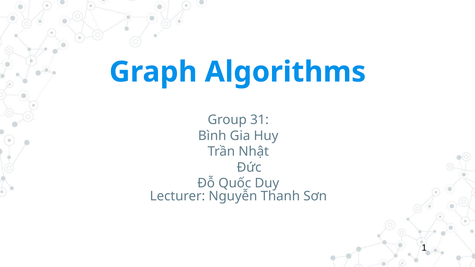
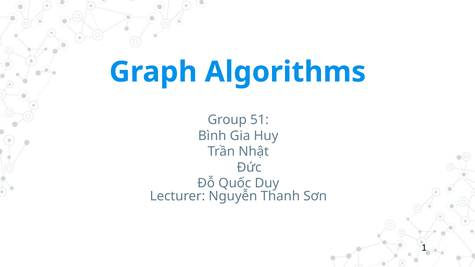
31: 31 -> 51
